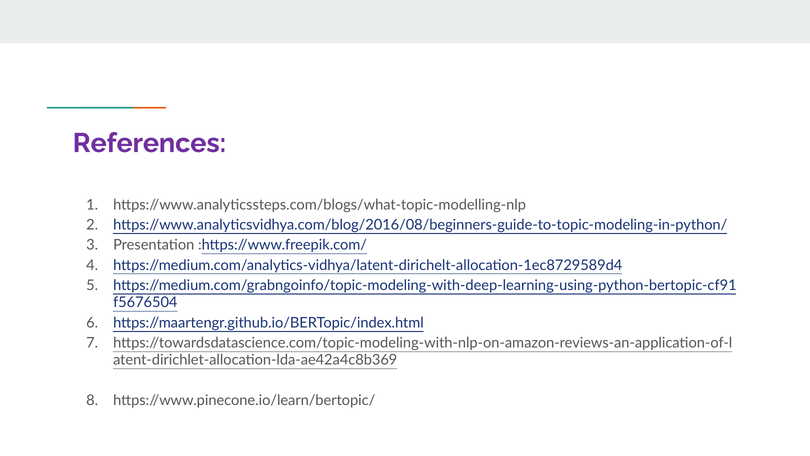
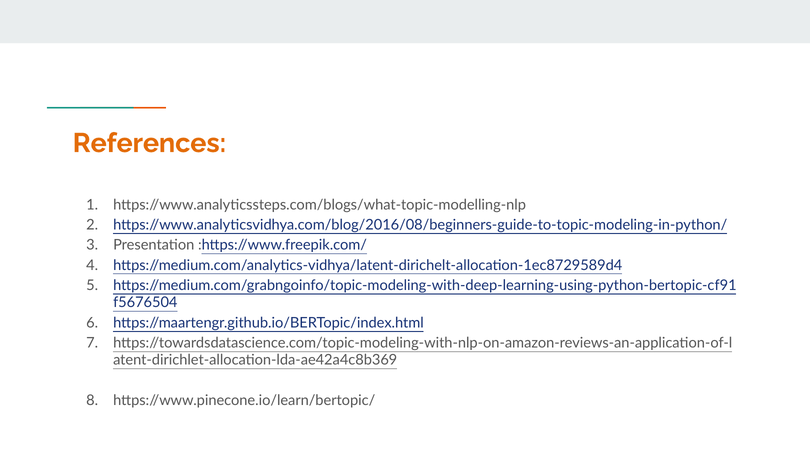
References colour: purple -> orange
